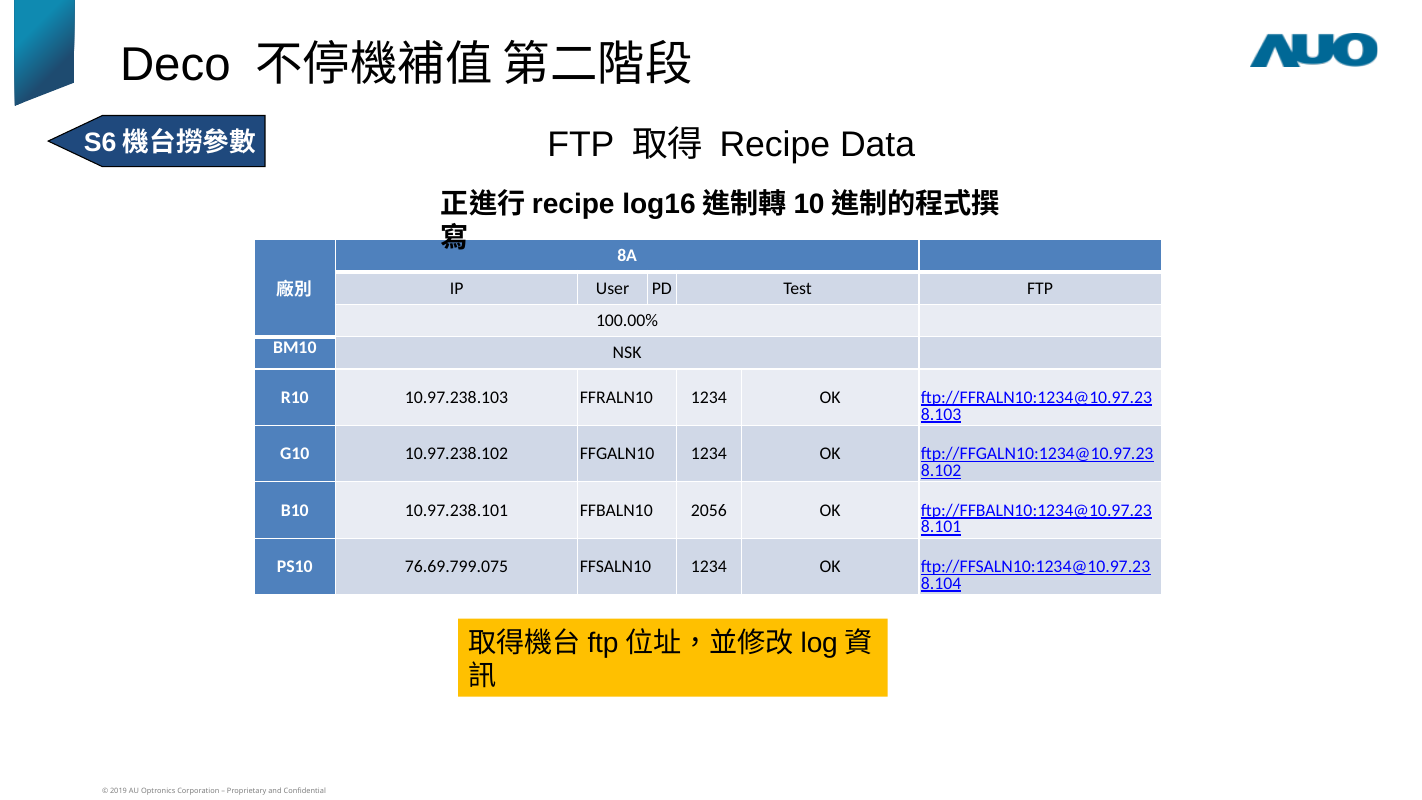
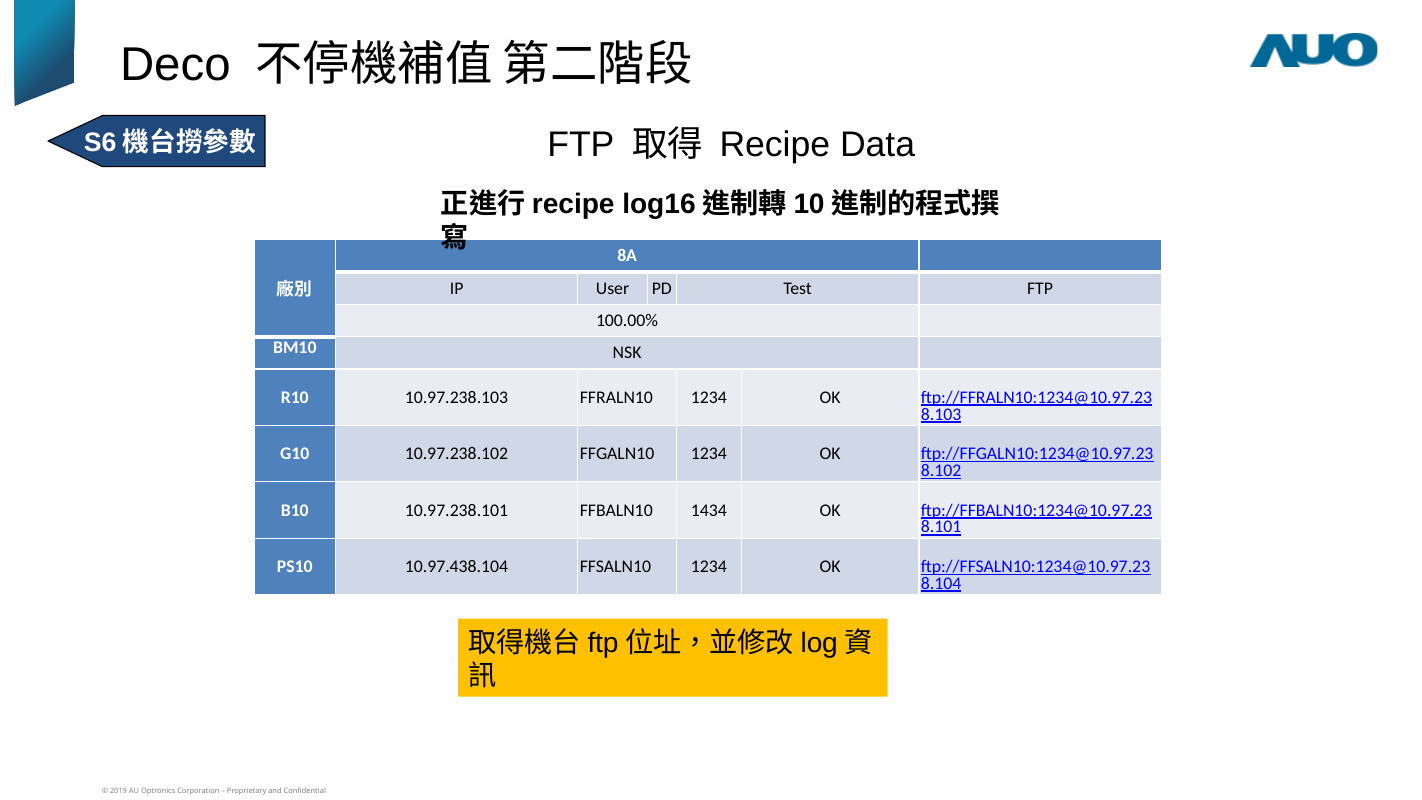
2056: 2056 -> 1434
76.69.799.075: 76.69.799.075 -> 10.97.438.104
